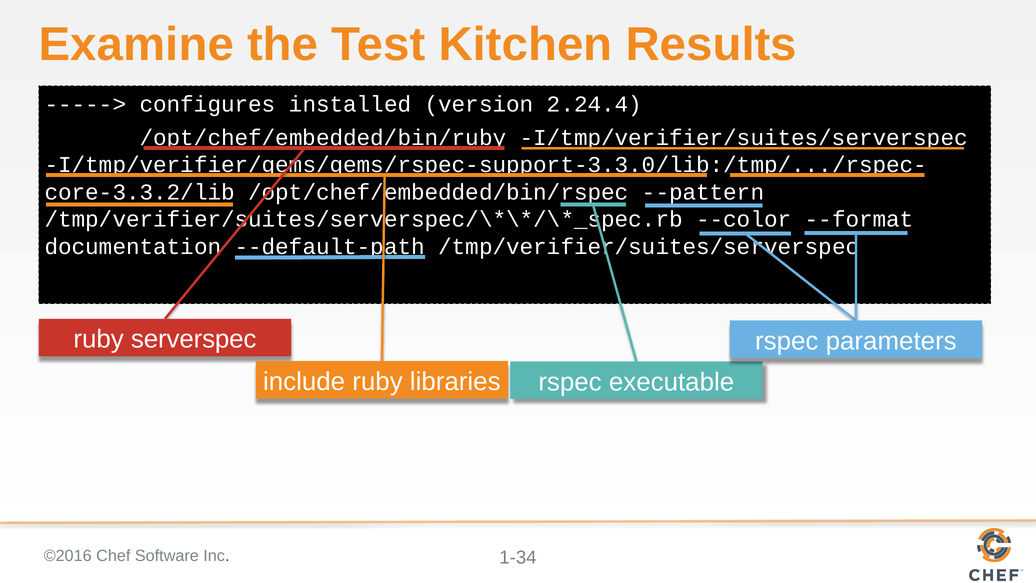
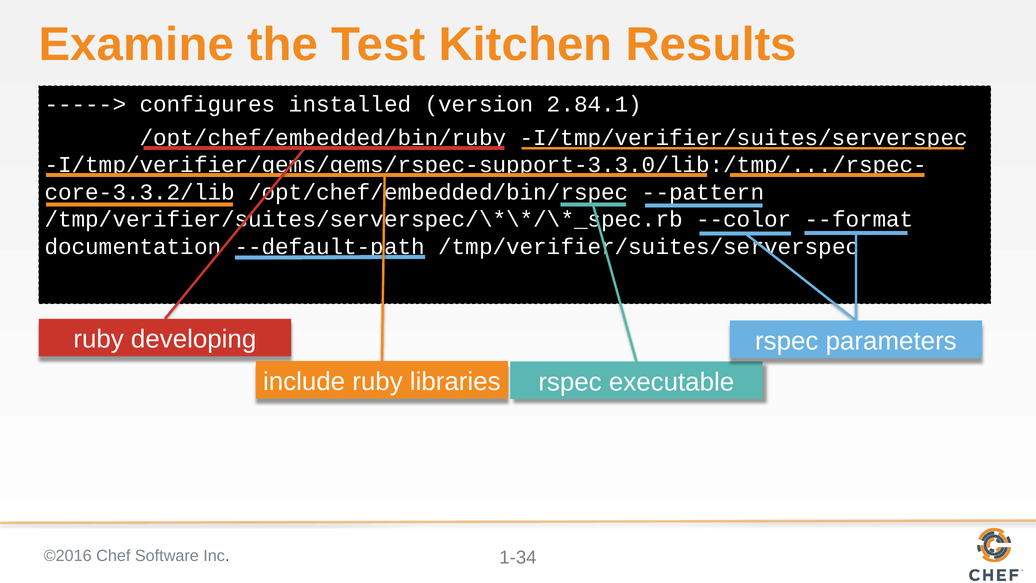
2.24.4: 2.24.4 -> 2.84.1
serverspec: serverspec -> developing
